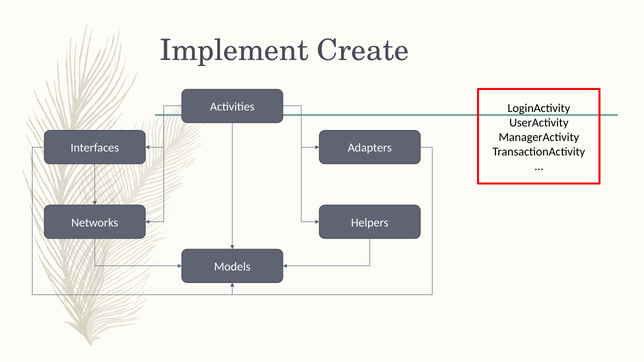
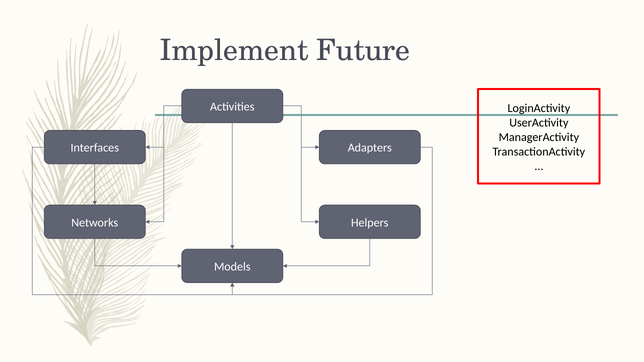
Create: Create -> Future
